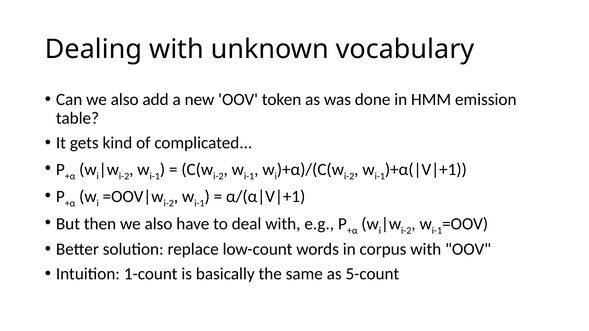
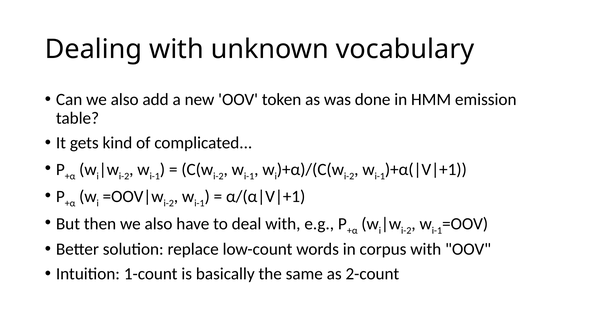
5-count: 5-count -> 2-count
